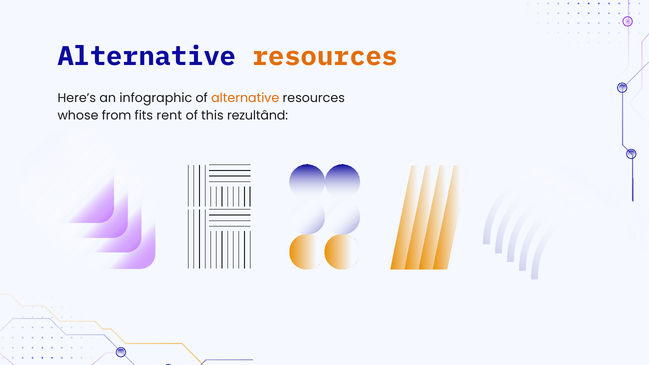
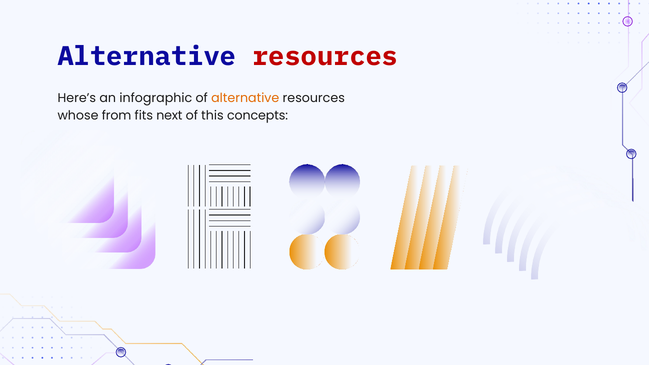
resources at (325, 56) colour: orange -> red
rent: rent -> next
rezultând: rezultând -> concepts
